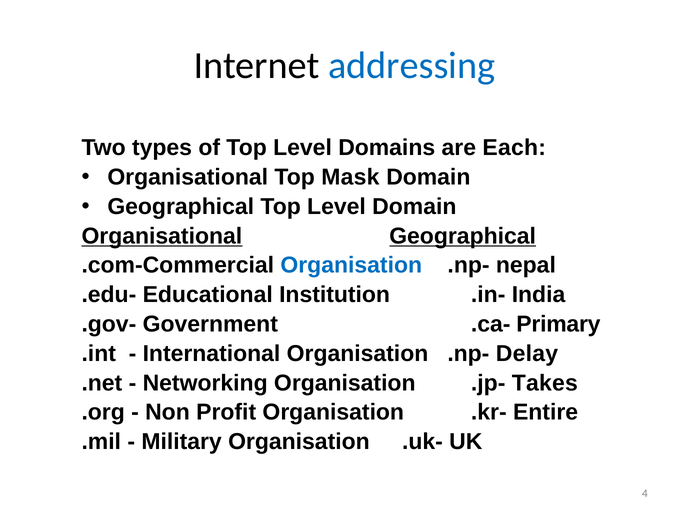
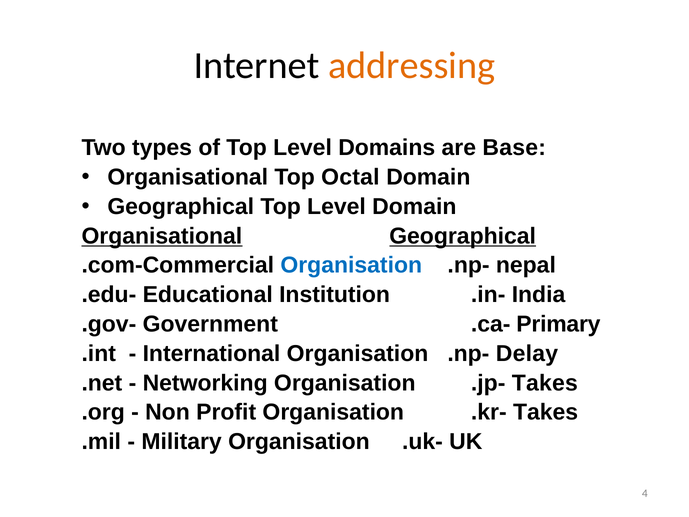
addressing colour: blue -> orange
Each: Each -> Base
Mask: Mask -> Octal
.kr- Entire: Entire -> Takes
